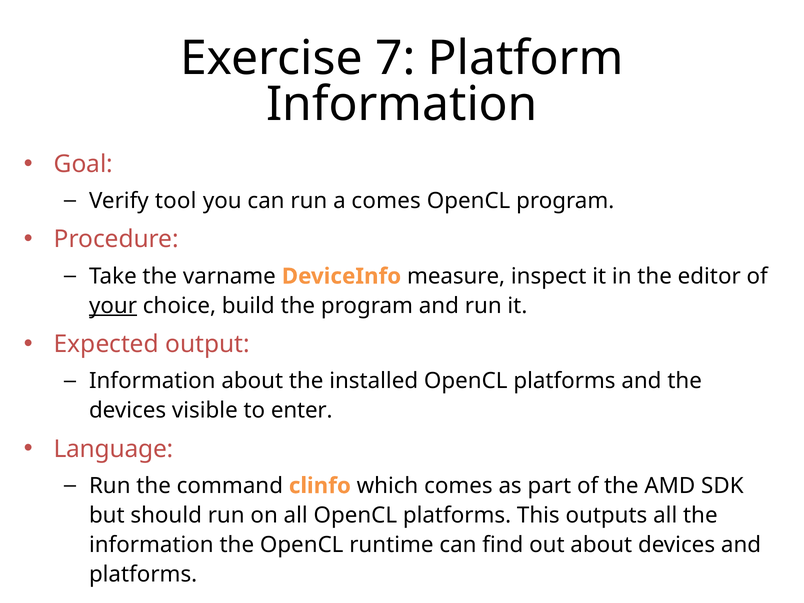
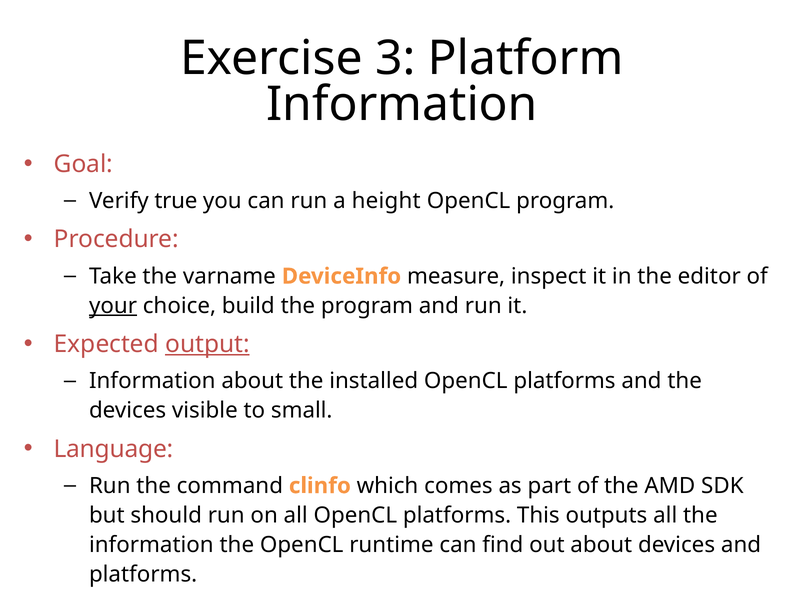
7: 7 -> 3
tool: tool -> true
a comes: comes -> height
output underline: none -> present
enter: enter -> small
